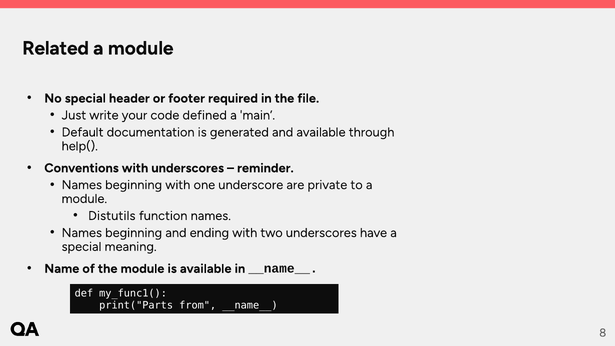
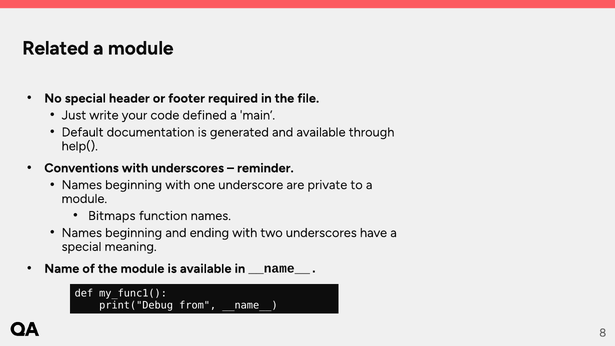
Distutils: Distutils -> Bitmaps
print("Parts: print("Parts -> print("Debug
